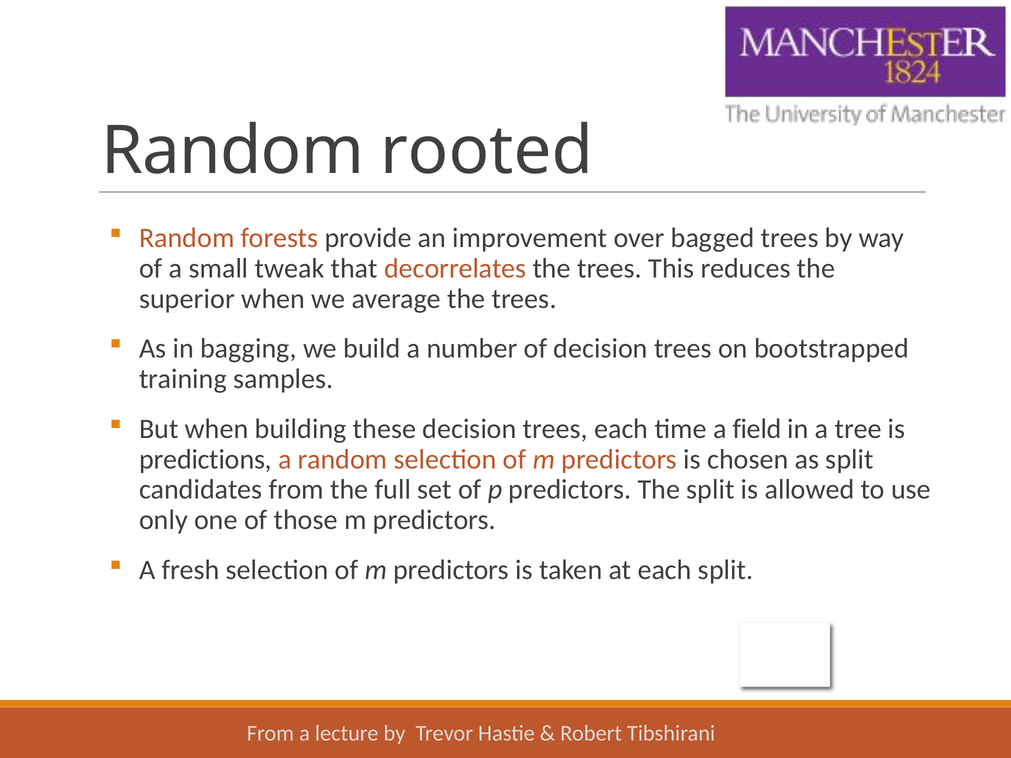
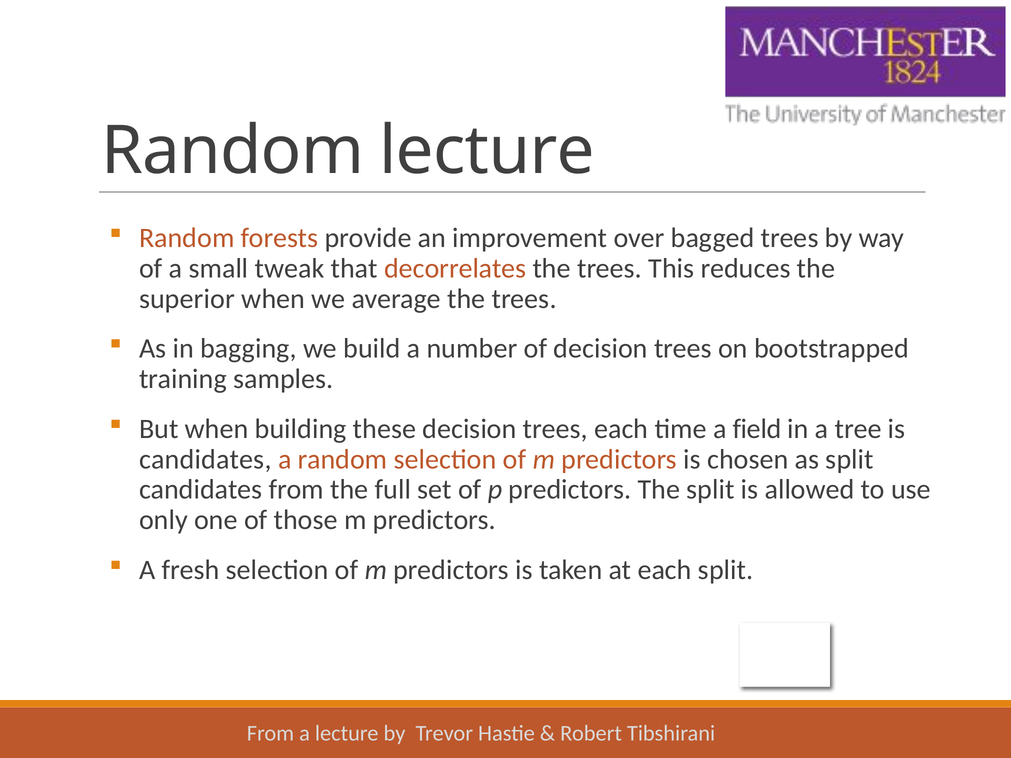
Random rooted: rooted -> lecture
predictions at (205, 459): predictions -> candidates
